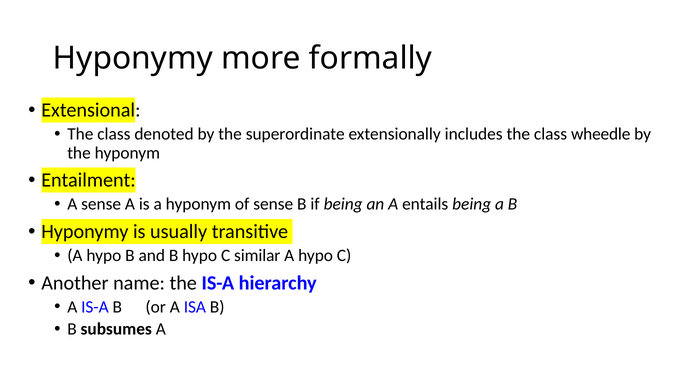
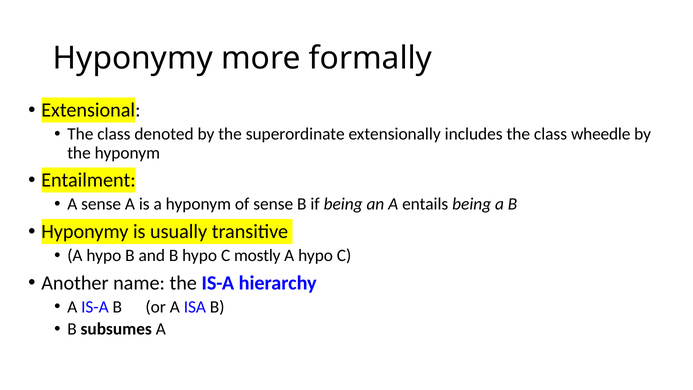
similar: similar -> mostly
